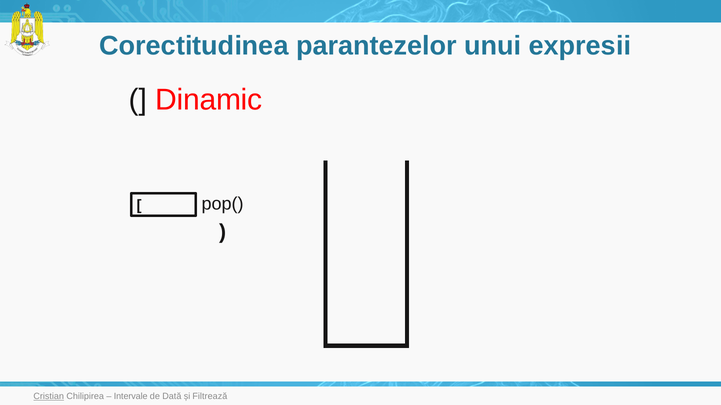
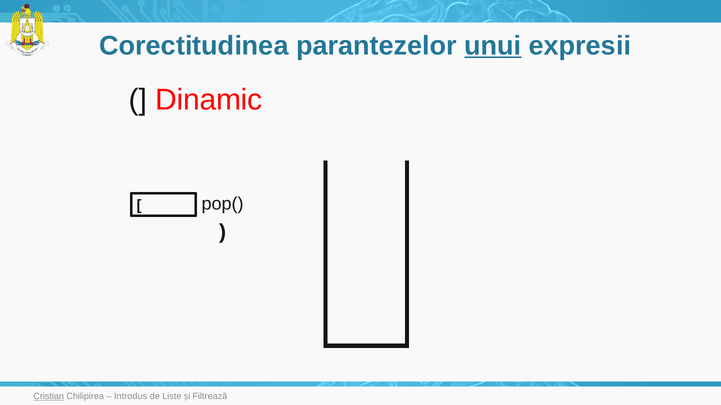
unui underline: none -> present
Intervale: Intervale -> Introdus
Dată: Dată -> Liste
